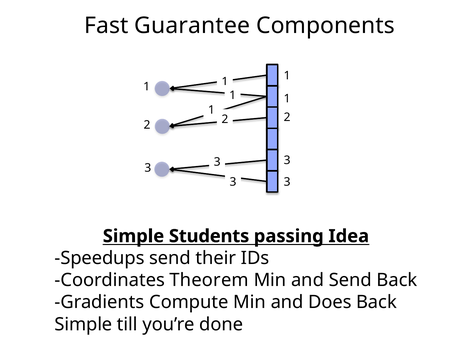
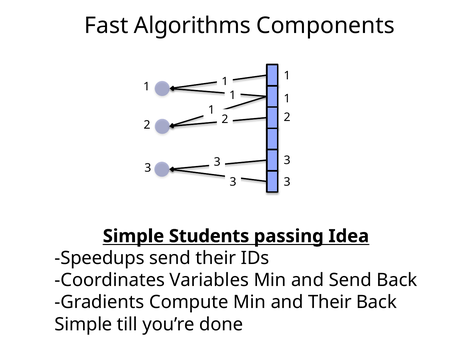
Guarantee: Guarantee -> Algorithms
Theorem: Theorem -> Variables
and Does: Does -> Their
